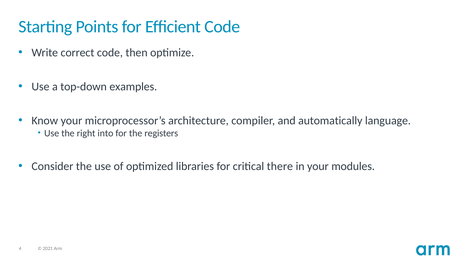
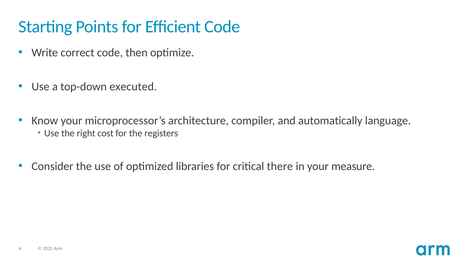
examples: examples -> executed
into: into -> cost
modules: modules -> measure
